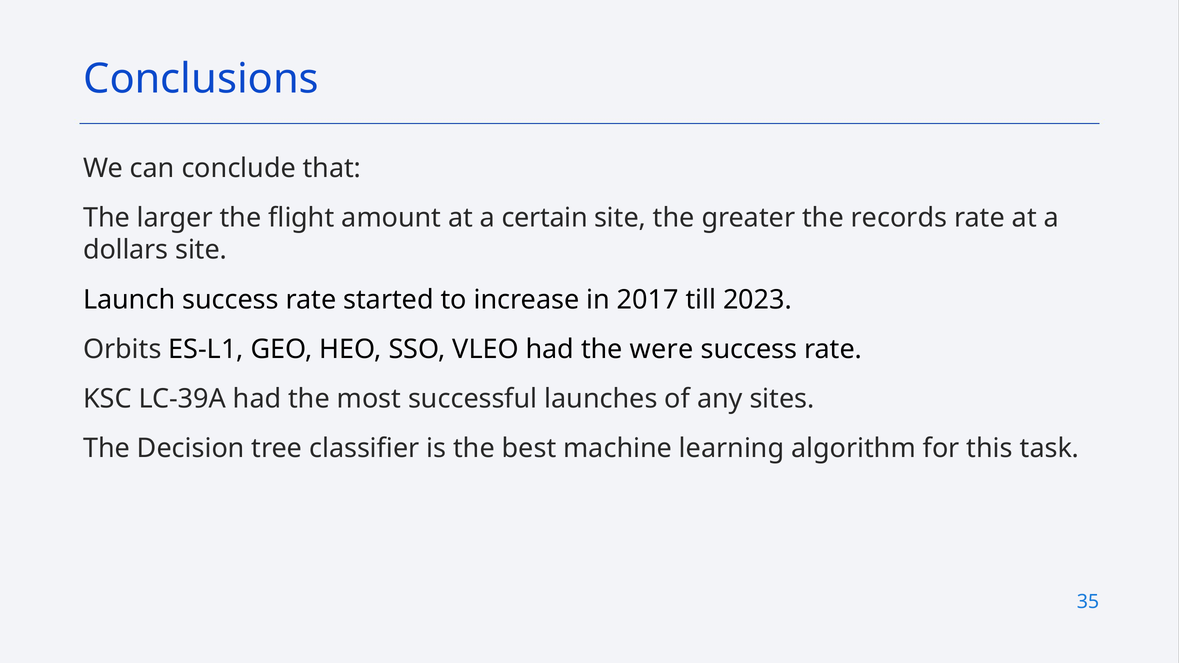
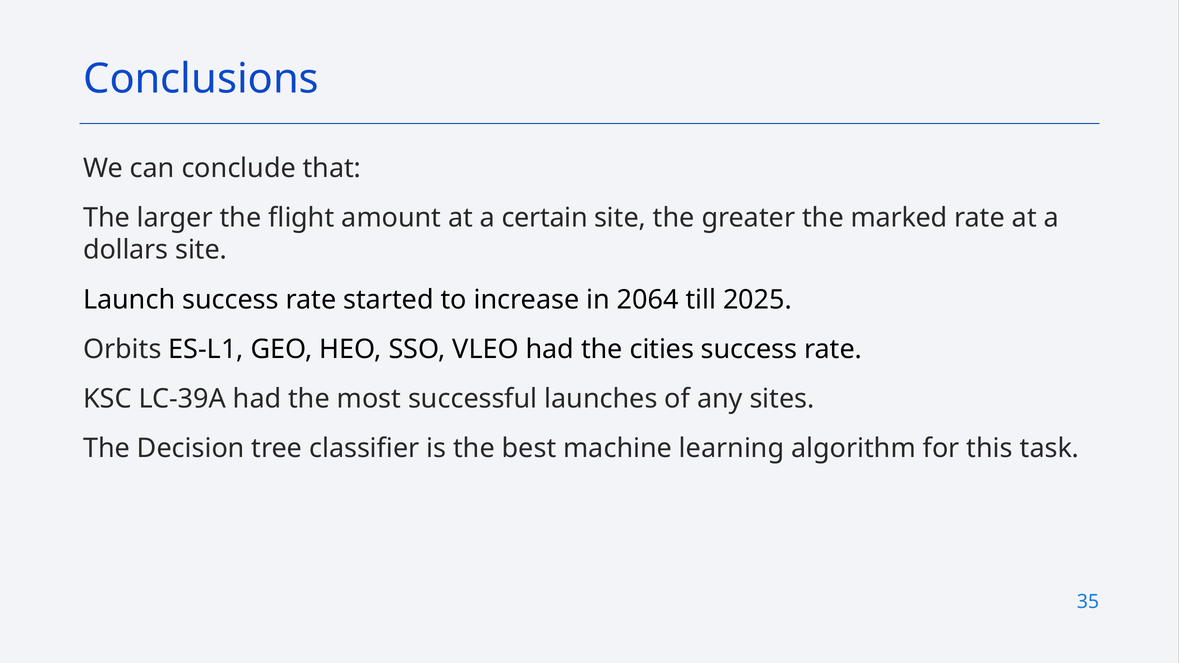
records: records -> marked
2017: 2017 -> 2064
2023: 2023 -> 2025
were: were -> cities
